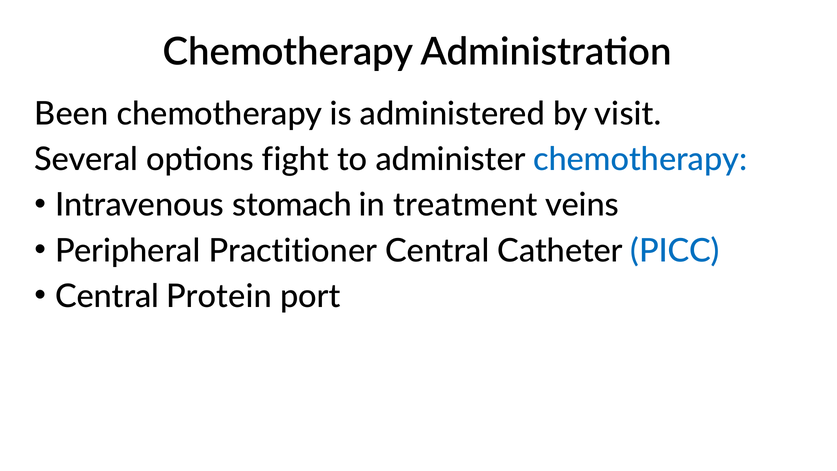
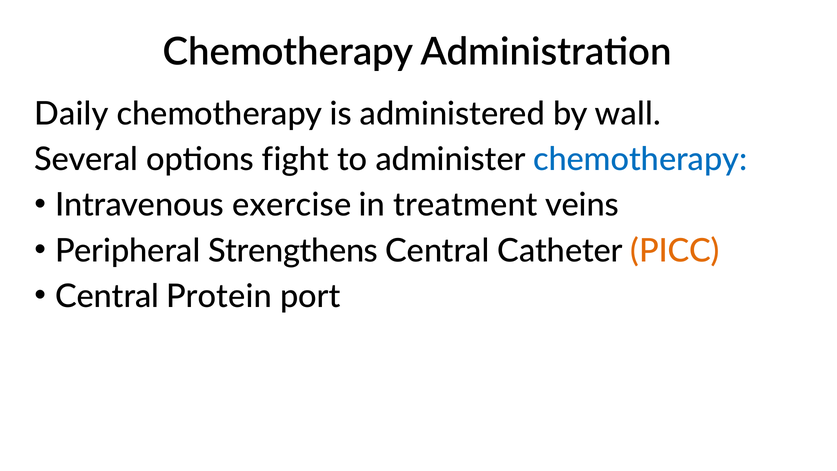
Been: Been -> Daily
visit: visit -> wall
stomach: stomach -> exercise
Practitioner: Practitioner -> Strengthens
PICC colour: blue -> orange
